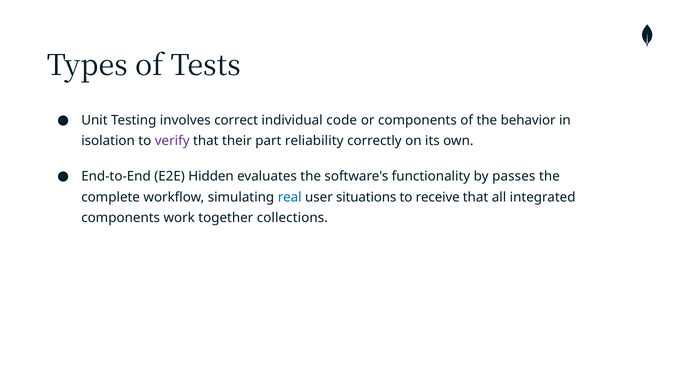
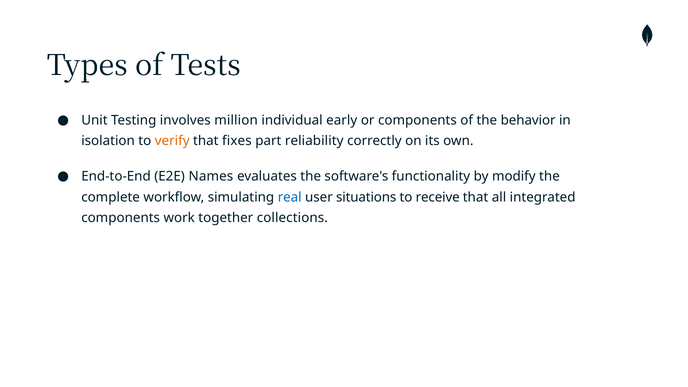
correct: correct -> million
code: code -> early
verify colour: purple -> orange
their: their -> fixes
Hidden: Hidden -> Names
passes: passes -> modify
